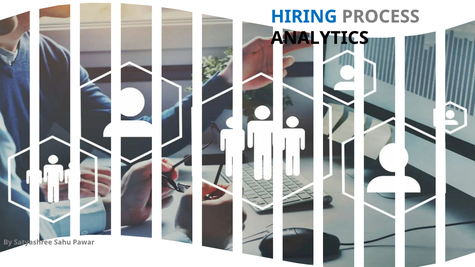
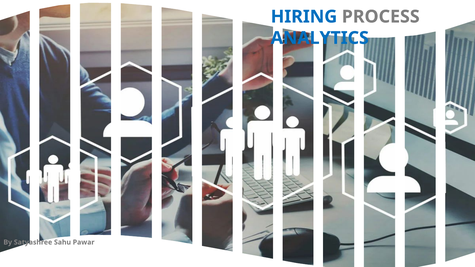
ANALYTICS colour: black -> blue
